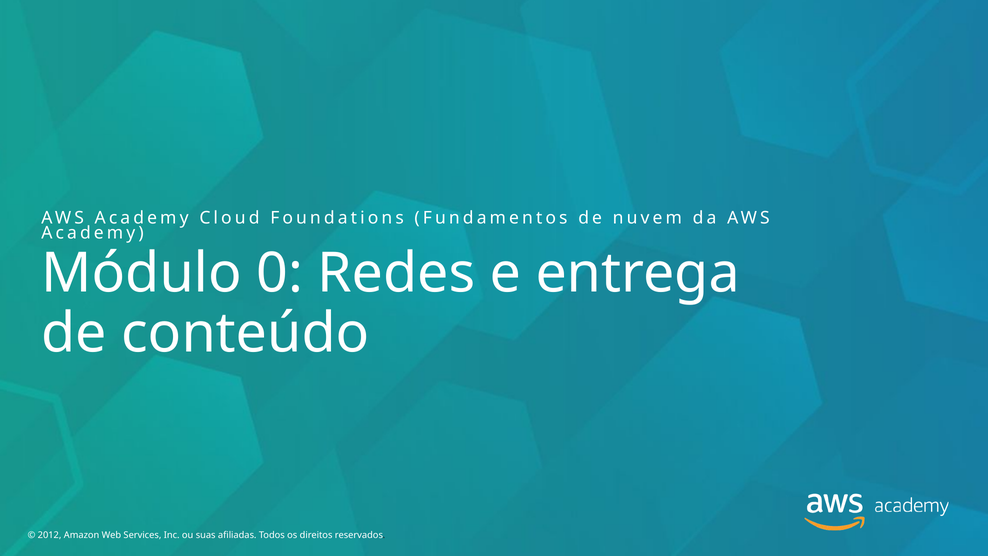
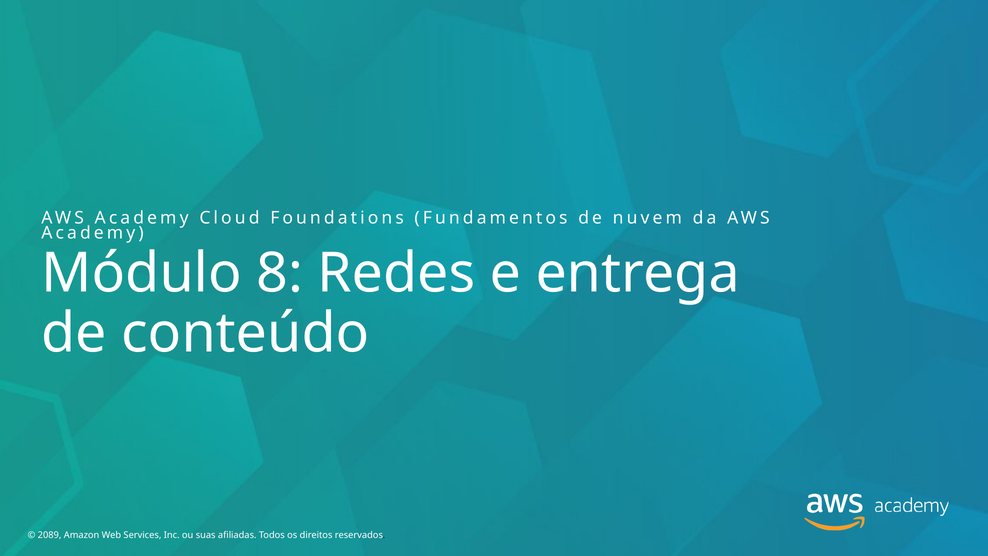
0: 0 -> 8
2012: 2012 -> 2089
